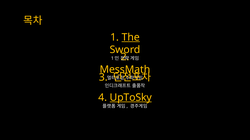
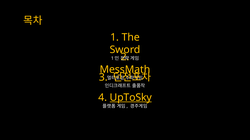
The underline: present -> none
